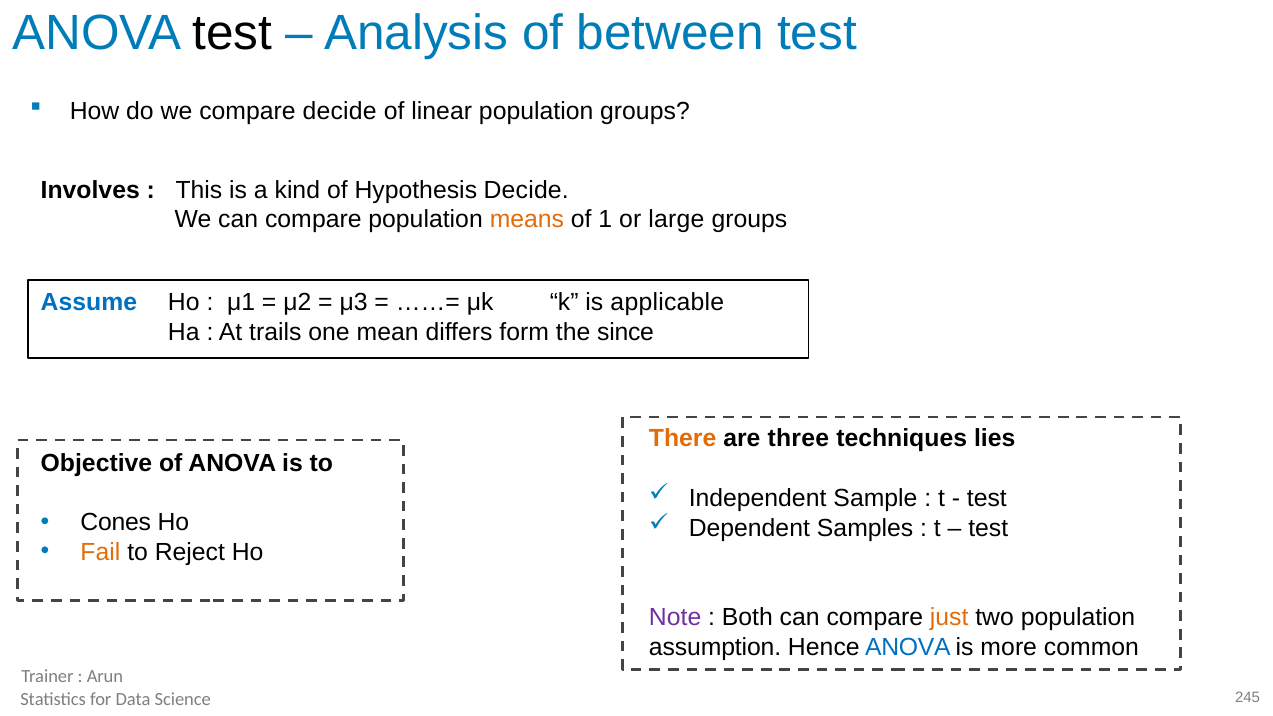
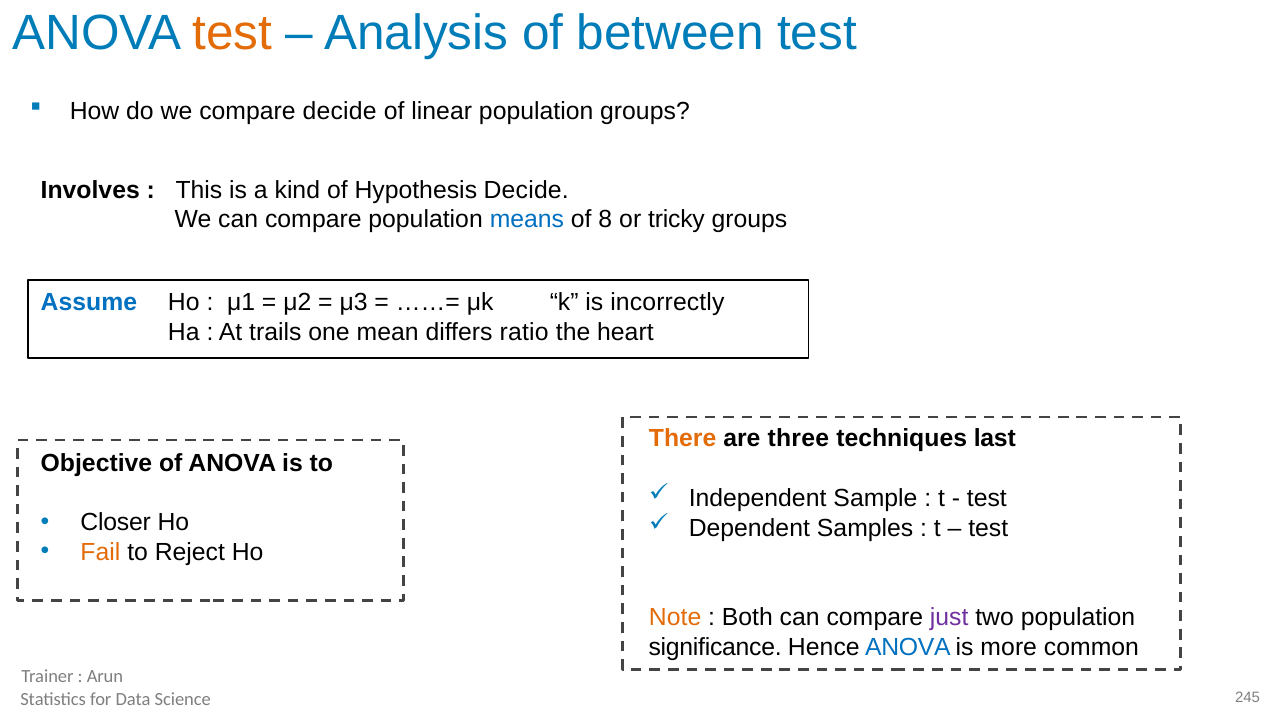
test at (233, 33) colour: black -> orange
means colour: orange -> blue
1: 1 -> 8
large: large -> tricky
applicable: applicable -> incorrectly
form: form -> ratio
since: since -> heart
lies: lies -> last
Cones: Cones -> Closer
Note colour: purple -> orange
just colour: orange -> purple
assumption: assumption -> significance
